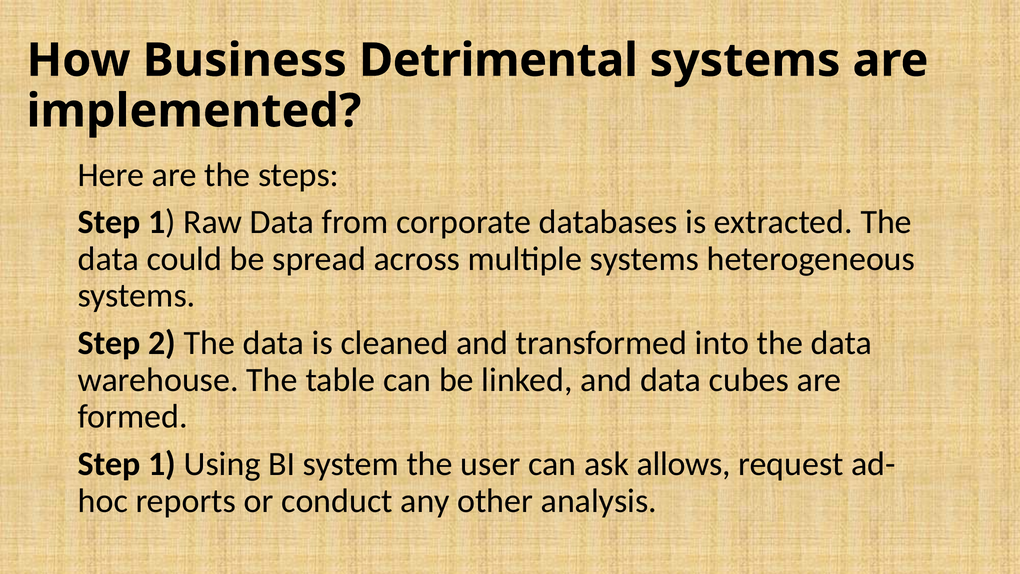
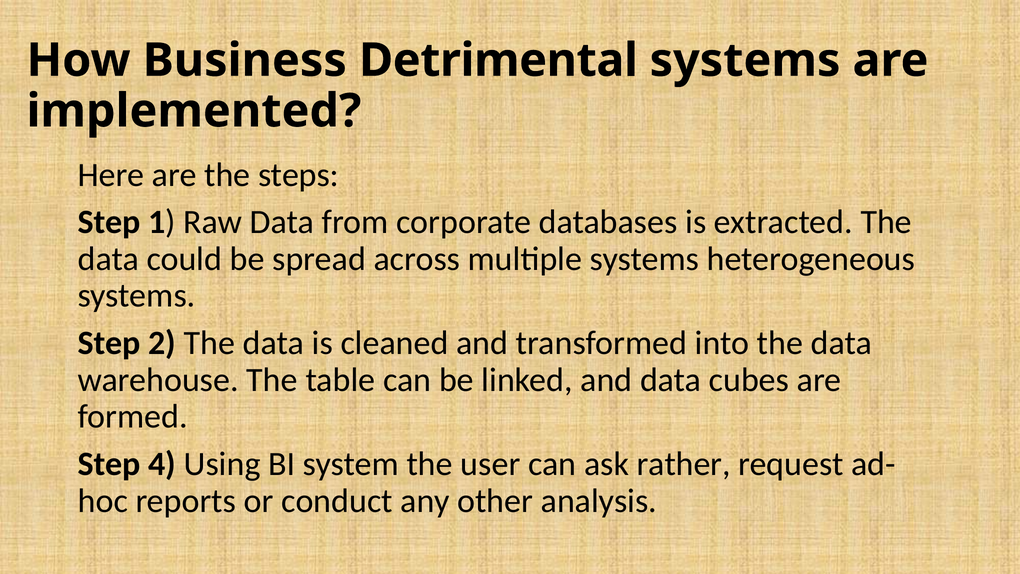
1 at (162, 464): 1 -> 4
allows: allows -> rather
